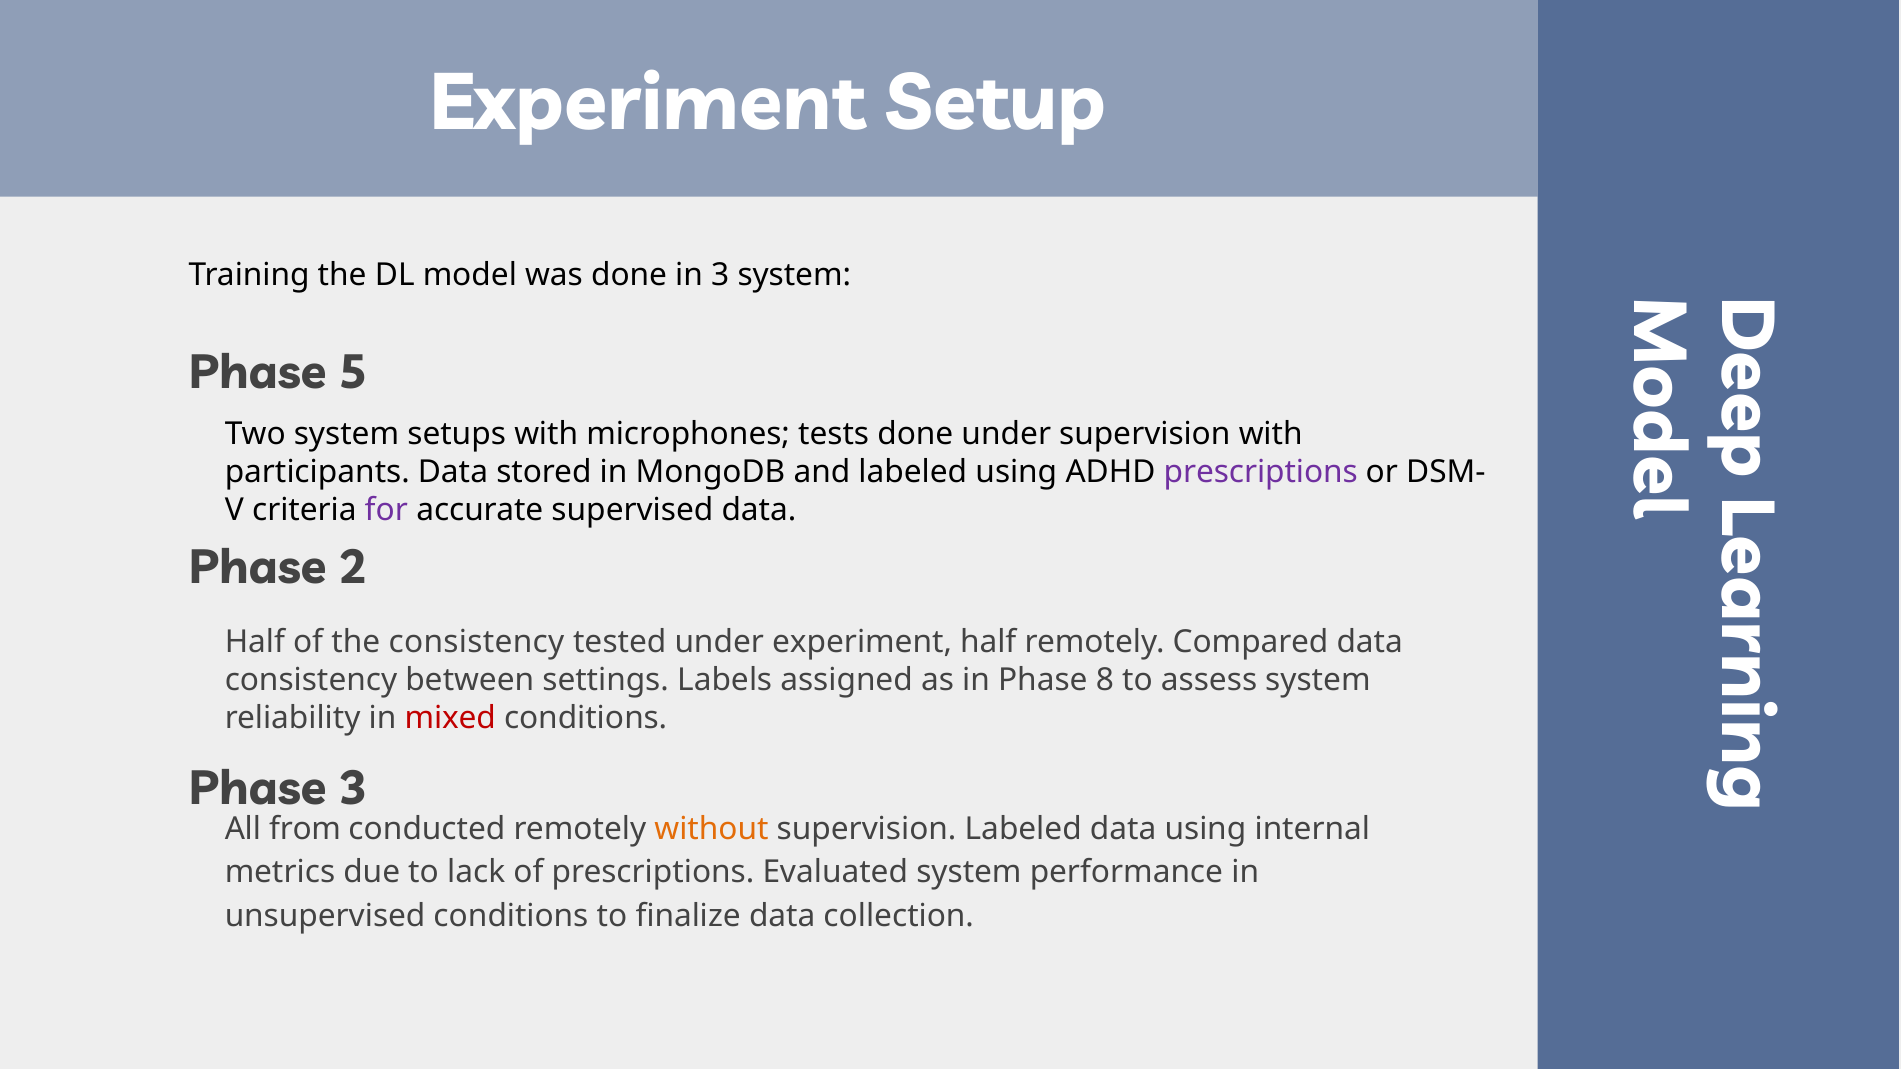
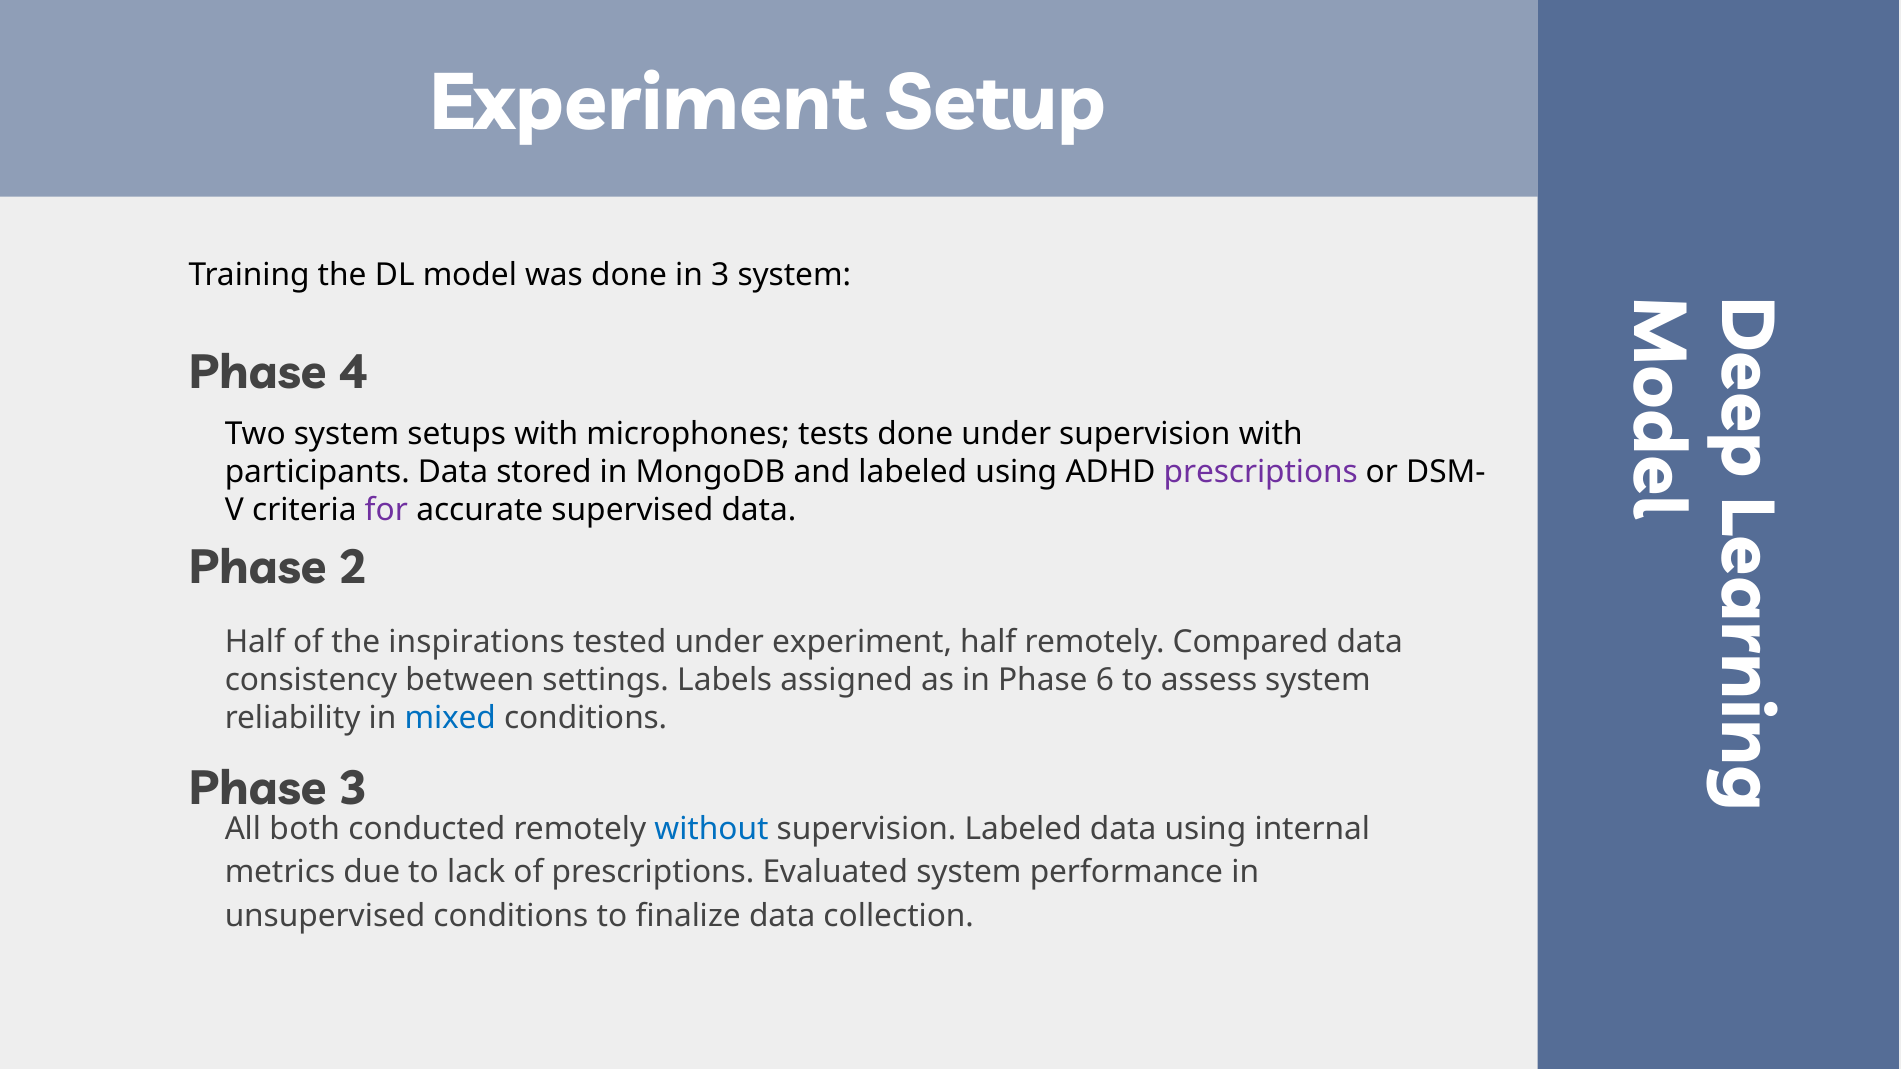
5: 5 -> 4
the consistency: consistency -> inspirations
8: 8 -> 6
mixed colour: red -> blue
from: from -> both
without colour: orange -> blue
